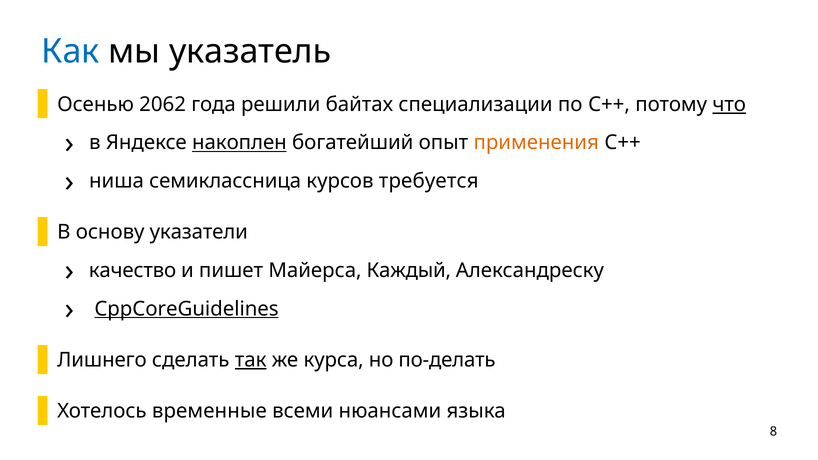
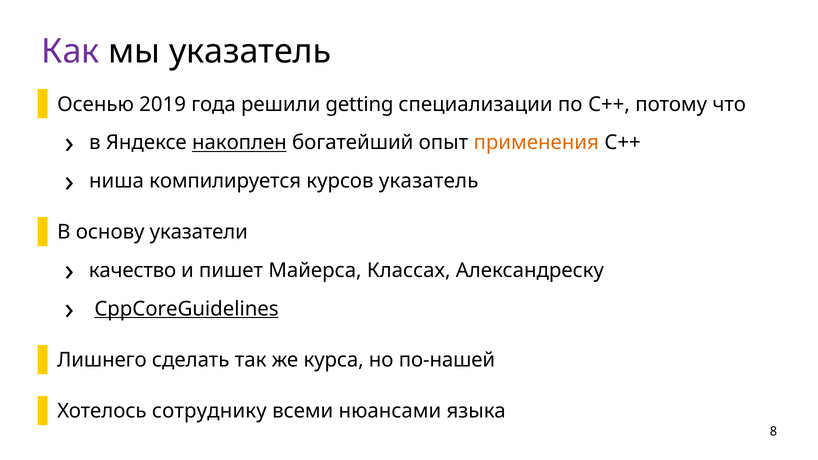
Как colour: blue -> purple
2062: 2062 -> 2019
байтах: байтах -> getting
что underline: present -> none
семиклассница: семиклассница -> компилируется
курсов требуется: требуется -> указатель
Каждый: Каждый -> Классах
так underline: present -> none
по-делать: по-делать -> по-нашей
временные: временные -> сотруднику
